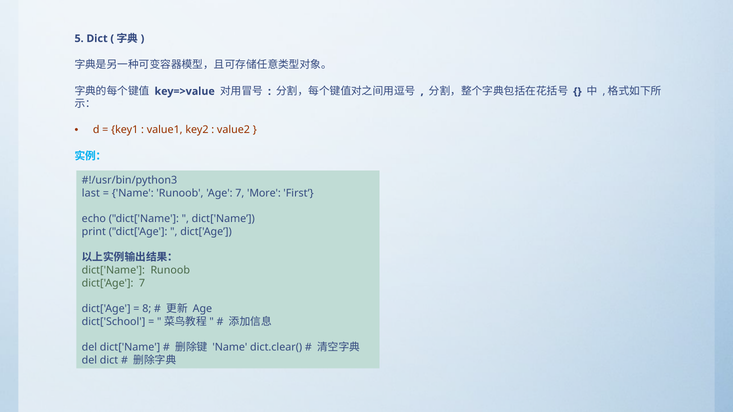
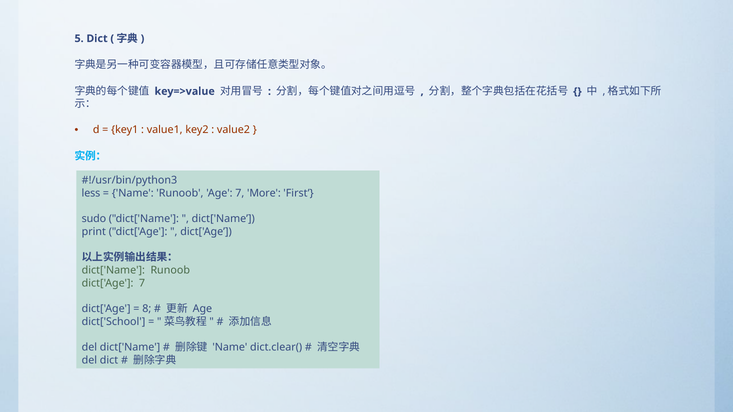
last: last -> less
echo: echo -> sudo
